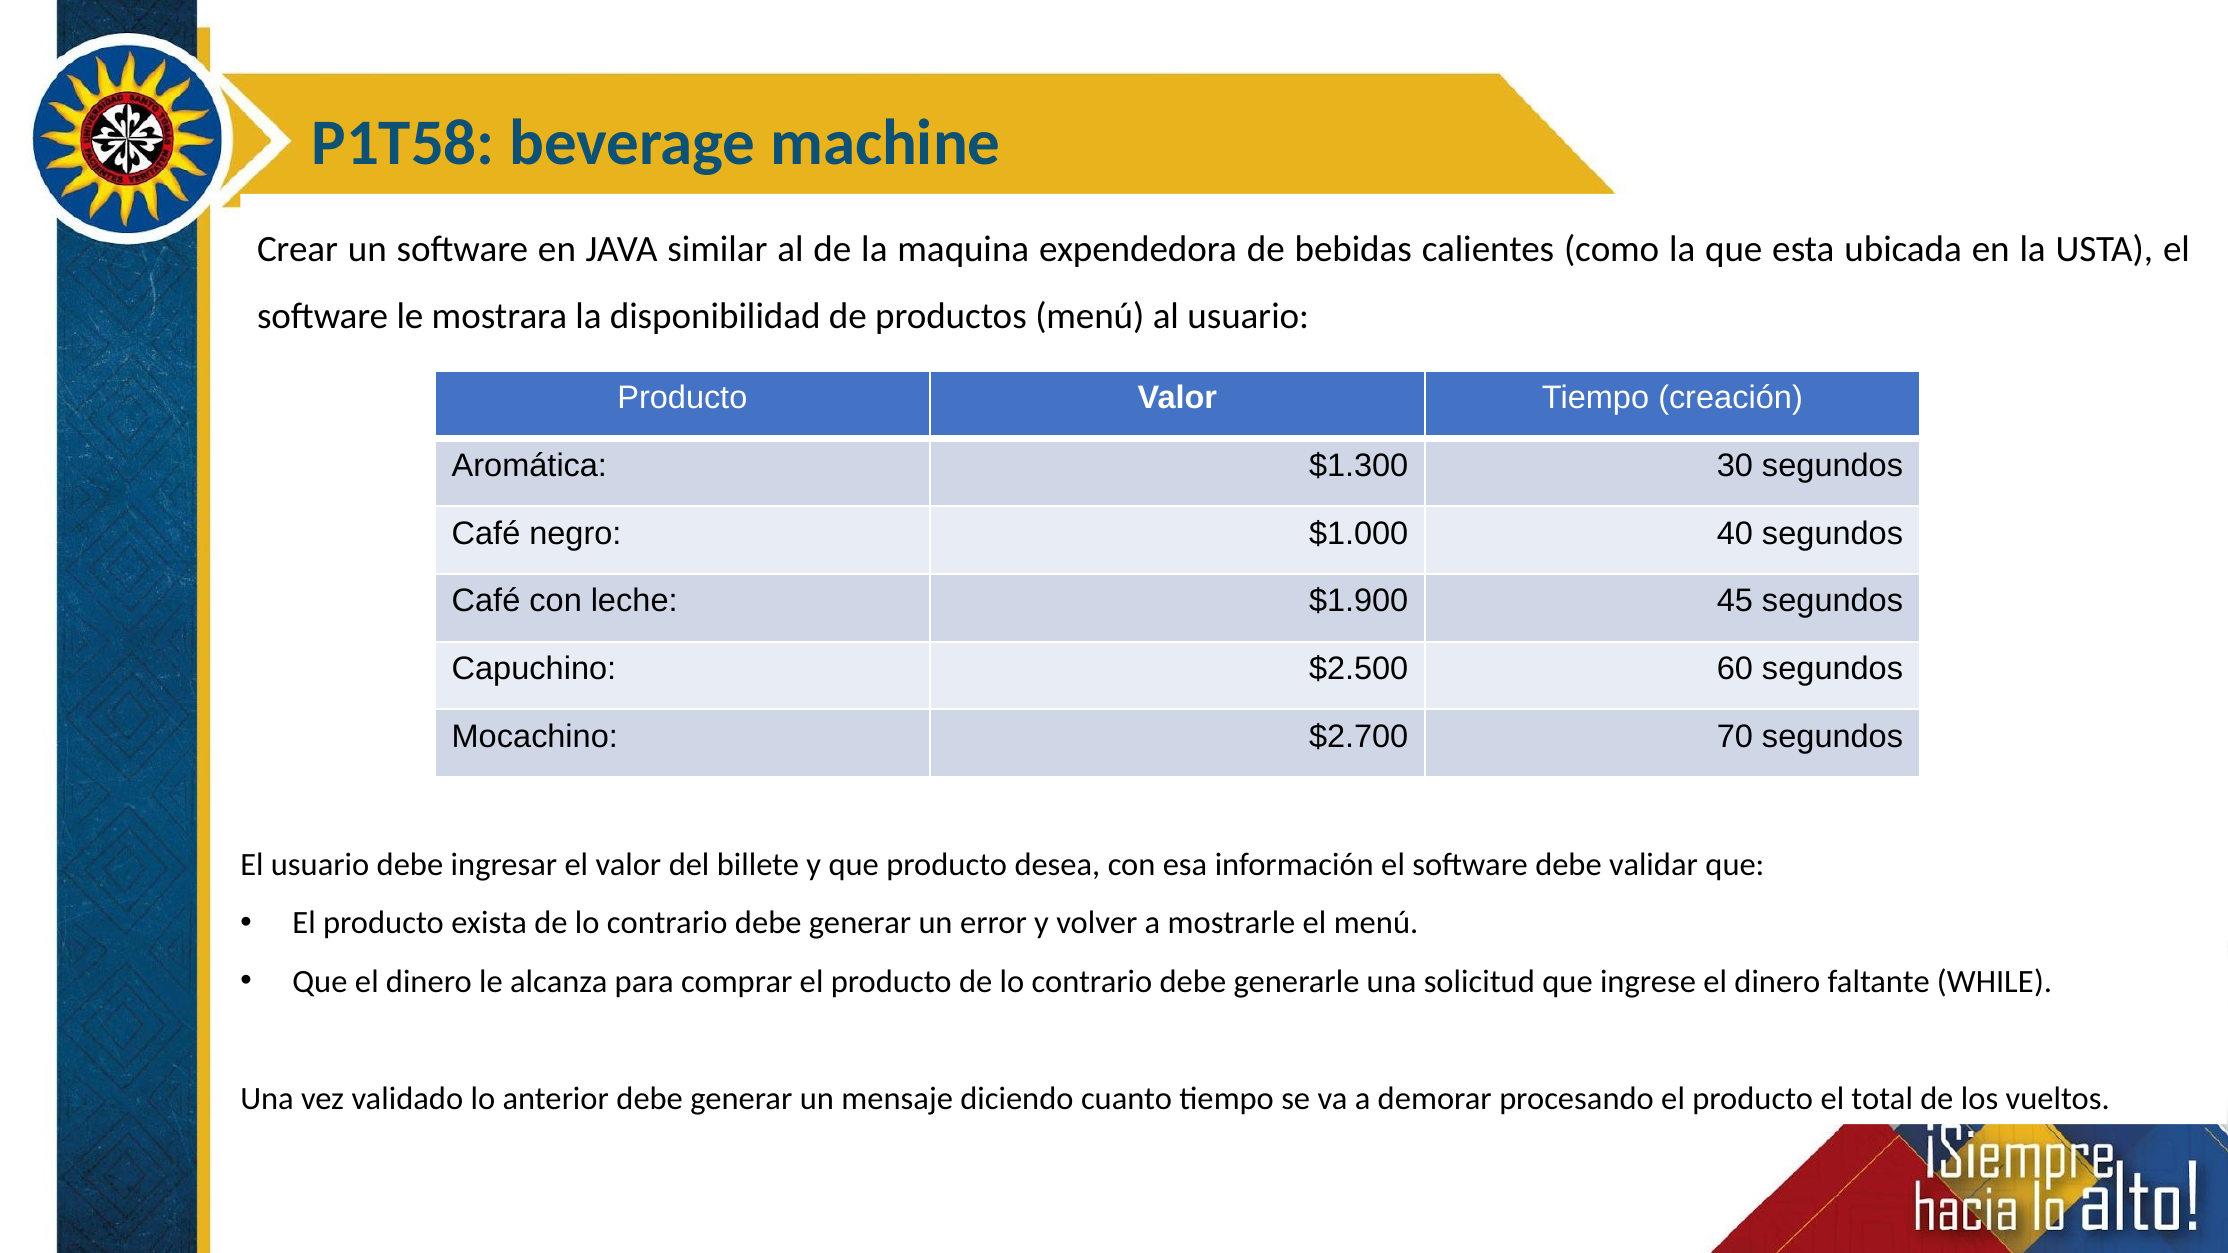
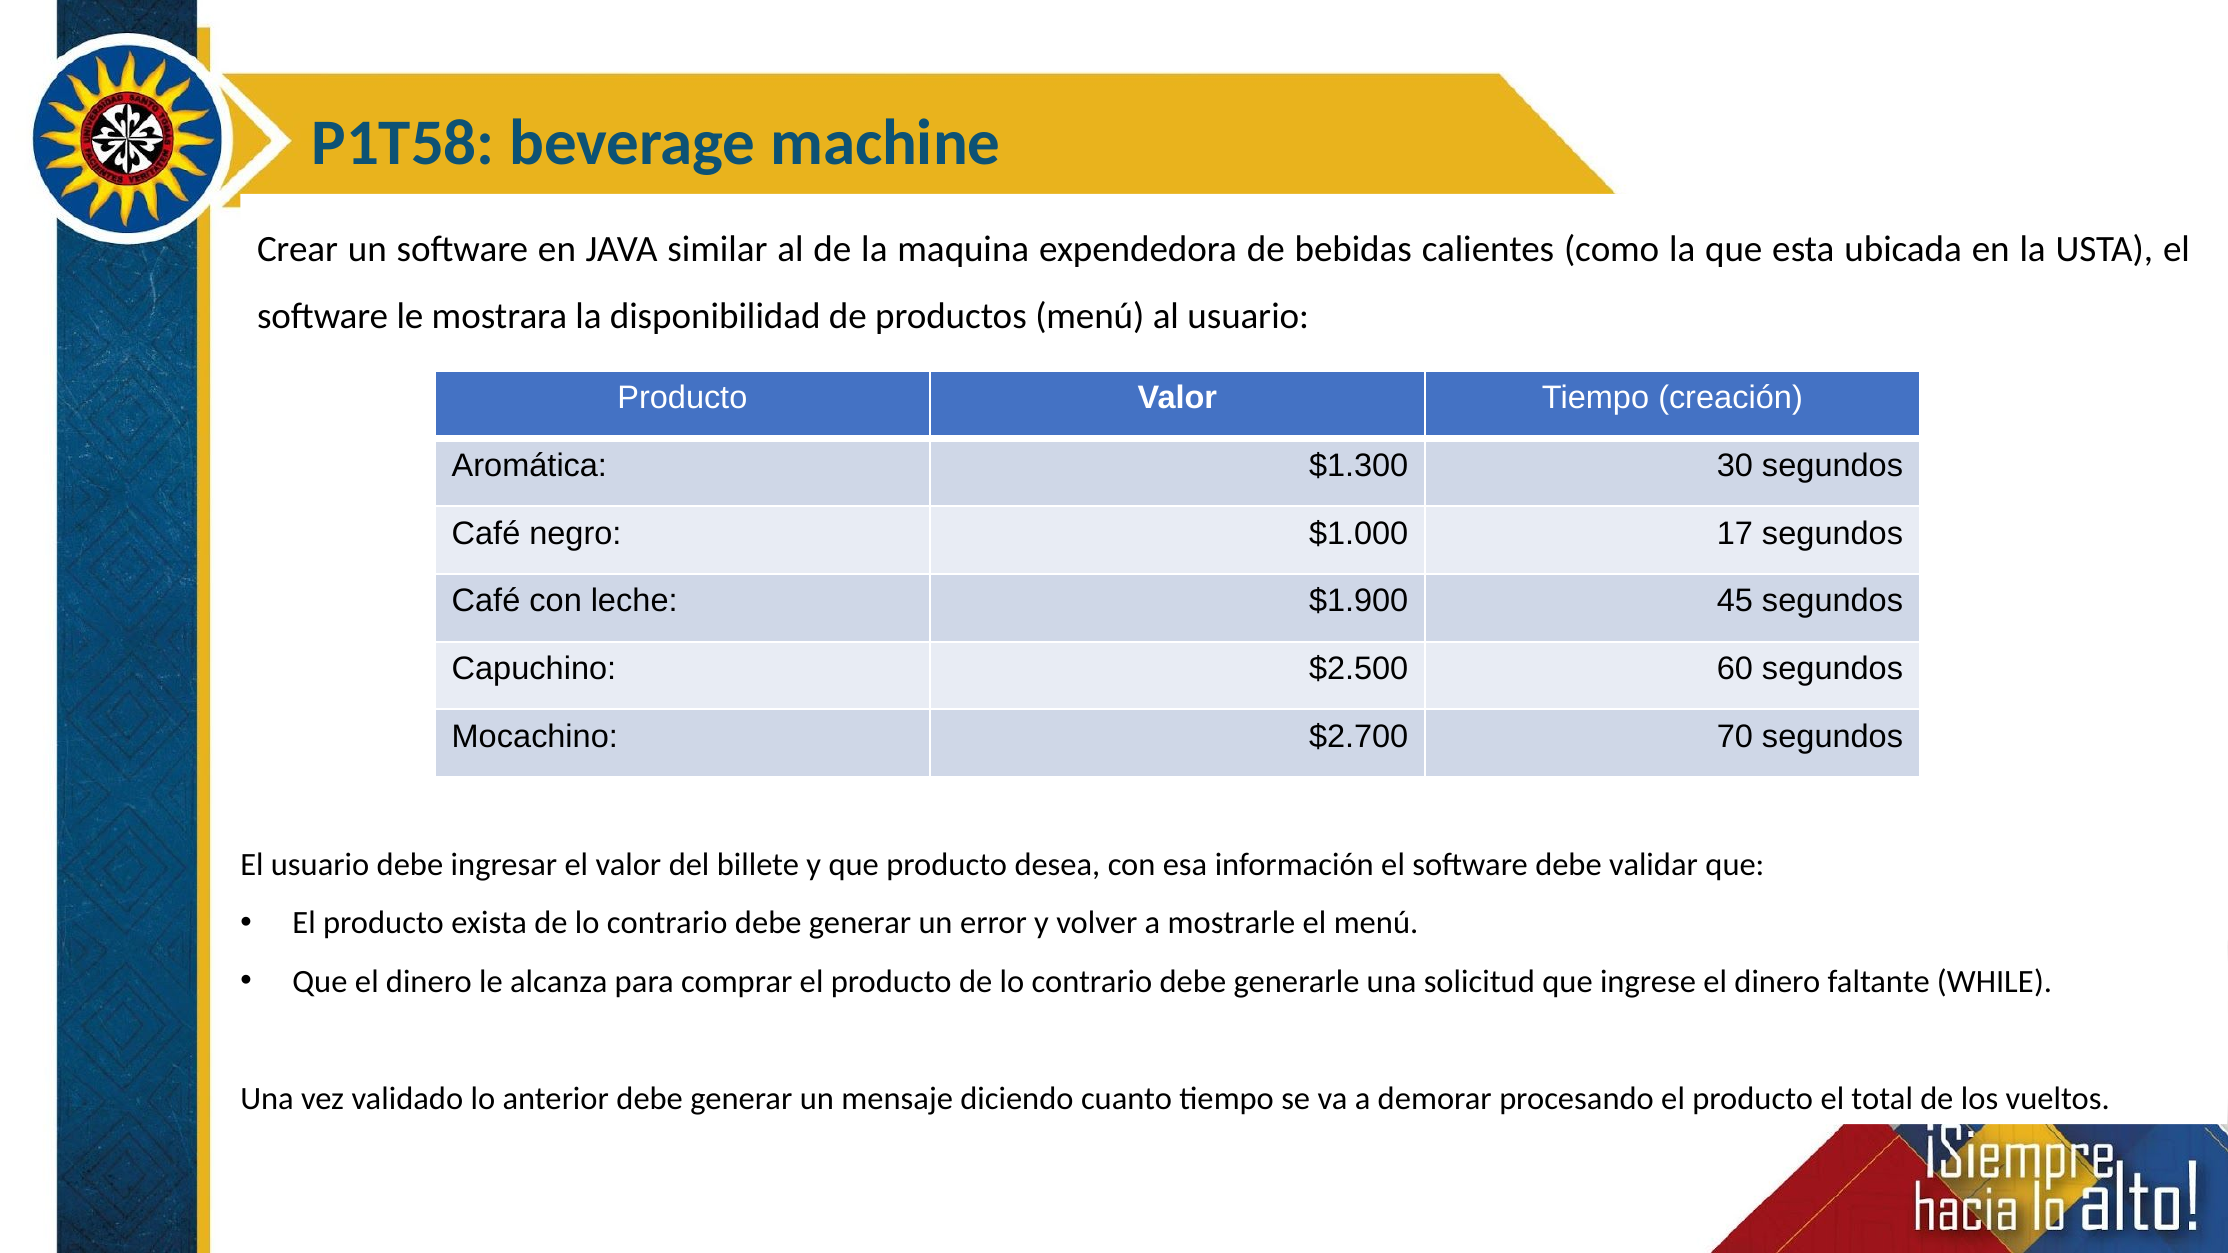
40: 40 -> 17
